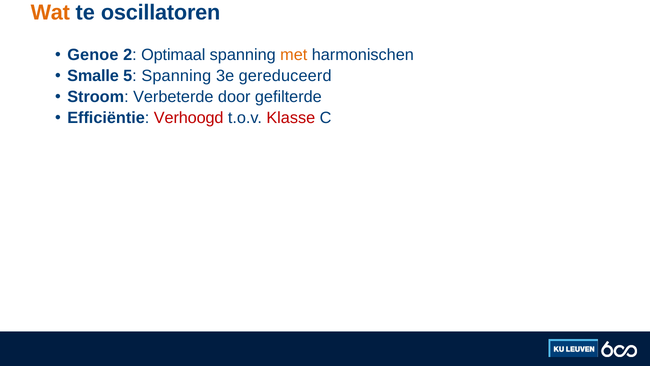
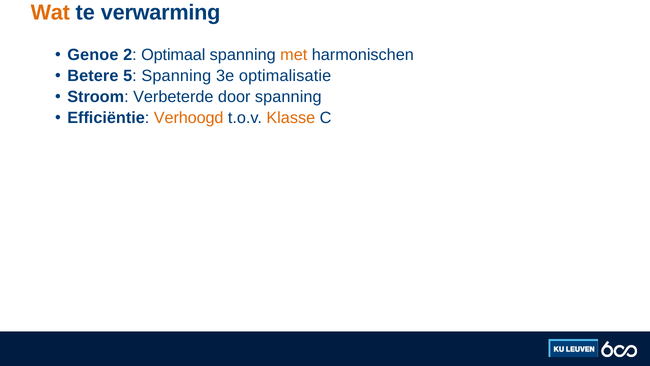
oscillatoren: oscillatoren -> verwarming
Smalle: Smalle -> Betere
gereduceerd: gereduceerd -> optimalisatie
door gefilterde: gefilterde -> spanning
Verhoogd colour: red -> orange
Klasse colour: red -> orange
